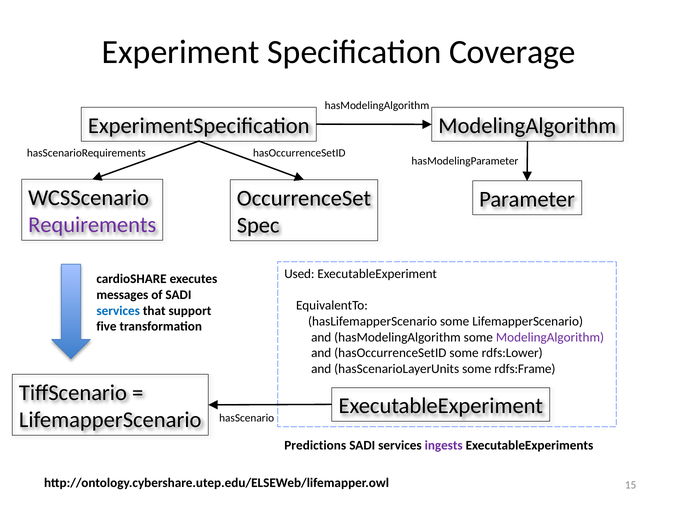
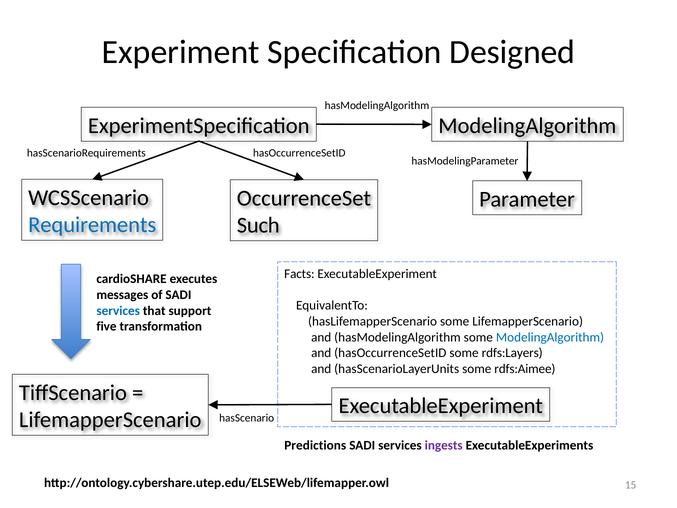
Coverage: Coverage -> Designed
Requirements colour: purple -> blue
Spec: Spec -> Such
Used: Used -> Facts
ModelingAlgorithm at (550, 337) colour: purple -> blue
rdfs:Lower: rdfs:Lower -> rdfs:Layers
rdfs:Frame: rdfs:Frame -> rdfs:Aimee
